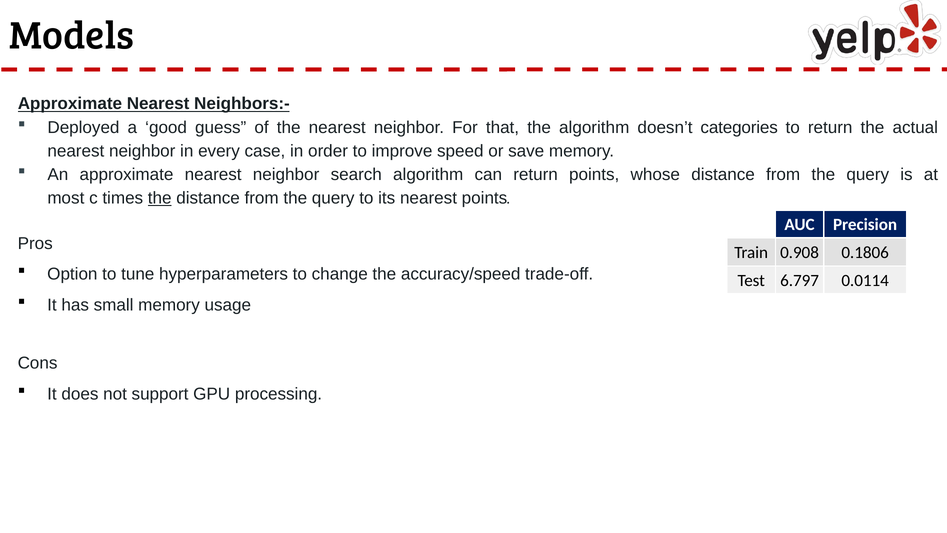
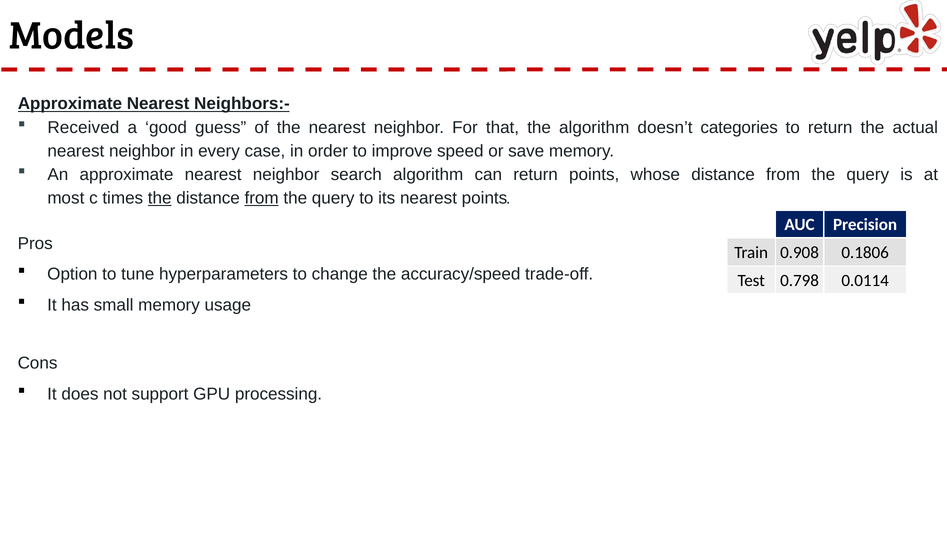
Deployed: Deployed -> Received
from at (262, 198) underline: none -> present
6.797: 6.797 -> 0.798
